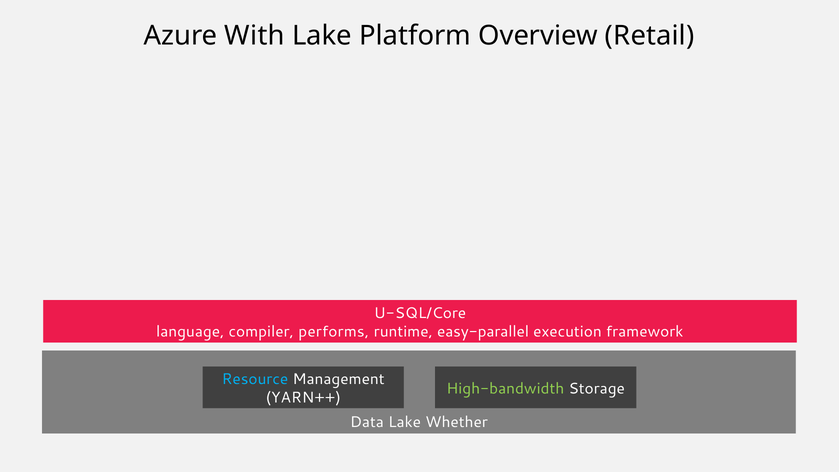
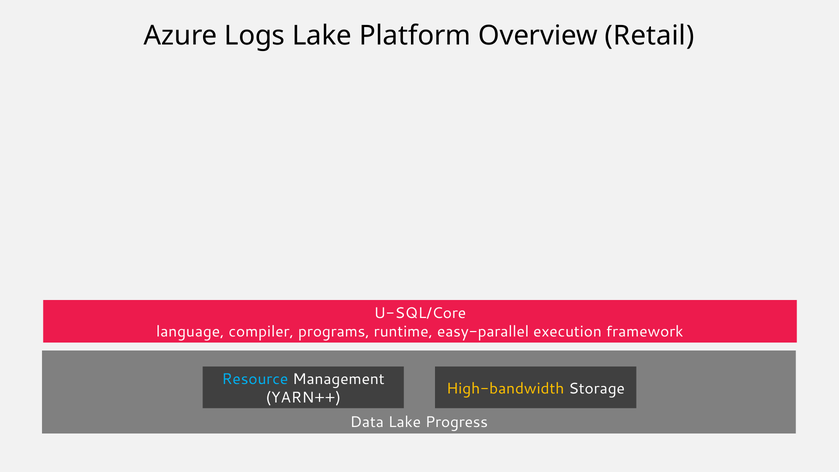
With: With -> Logs
performs: performs -> programs
High-bandwidth colour: light green -> yellow
Whether: Whether -> Progress
